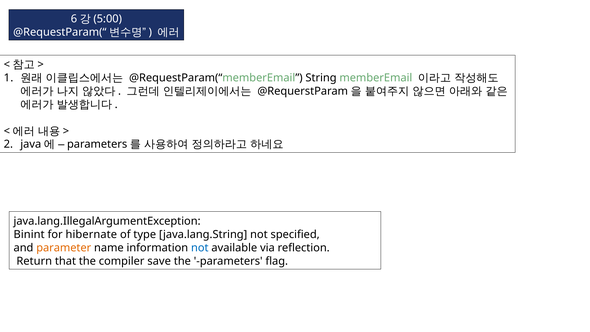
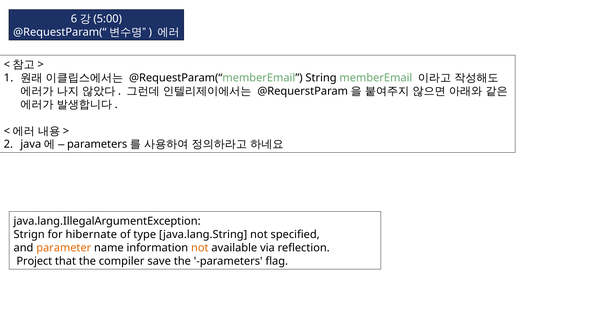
Binint: Binint -> Strign
not at (200, 248) colour: blue -> orange
Return: Return -> Project
